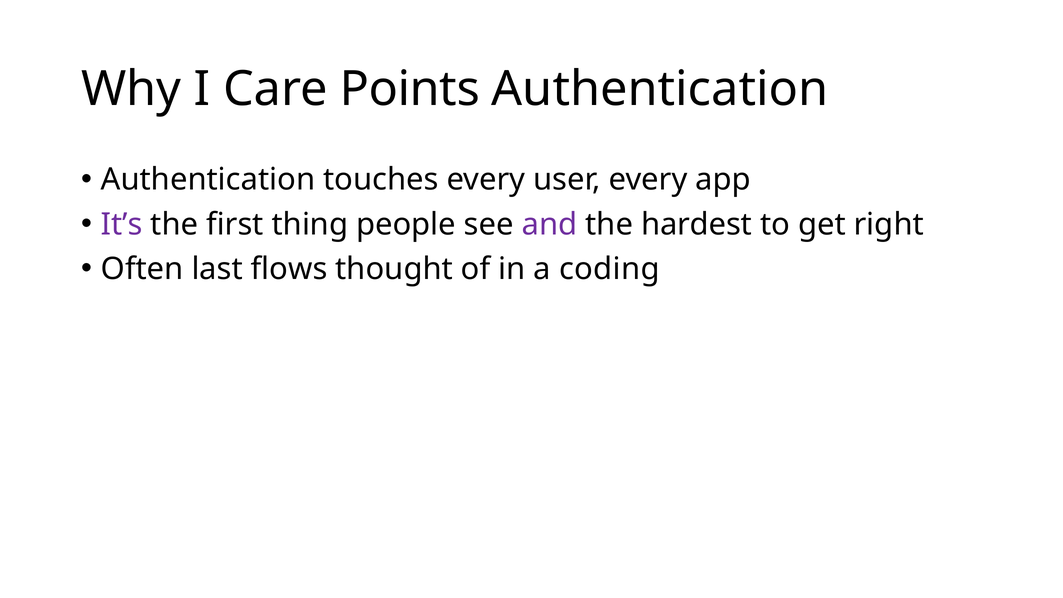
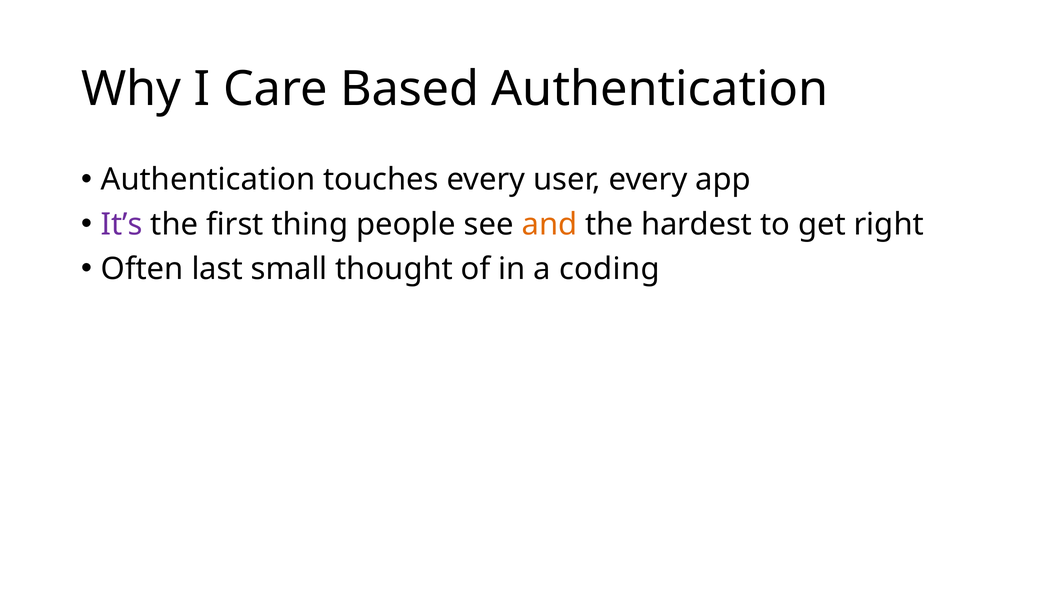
Points: Points -> Based
and colour: purple -> orange
flows: flows -> small
